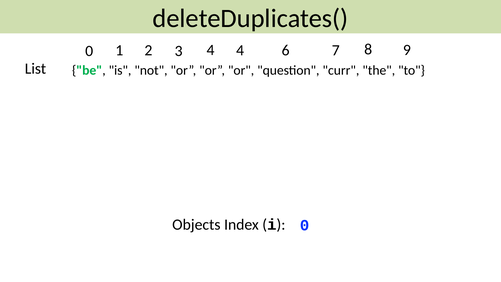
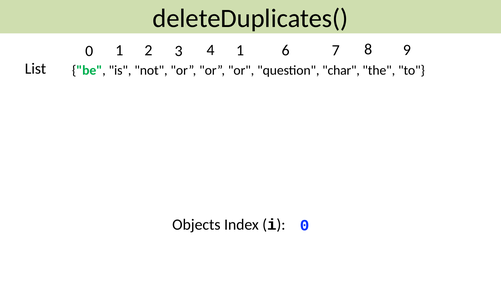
4 4: 4 -> 1
curr: curr -> char
